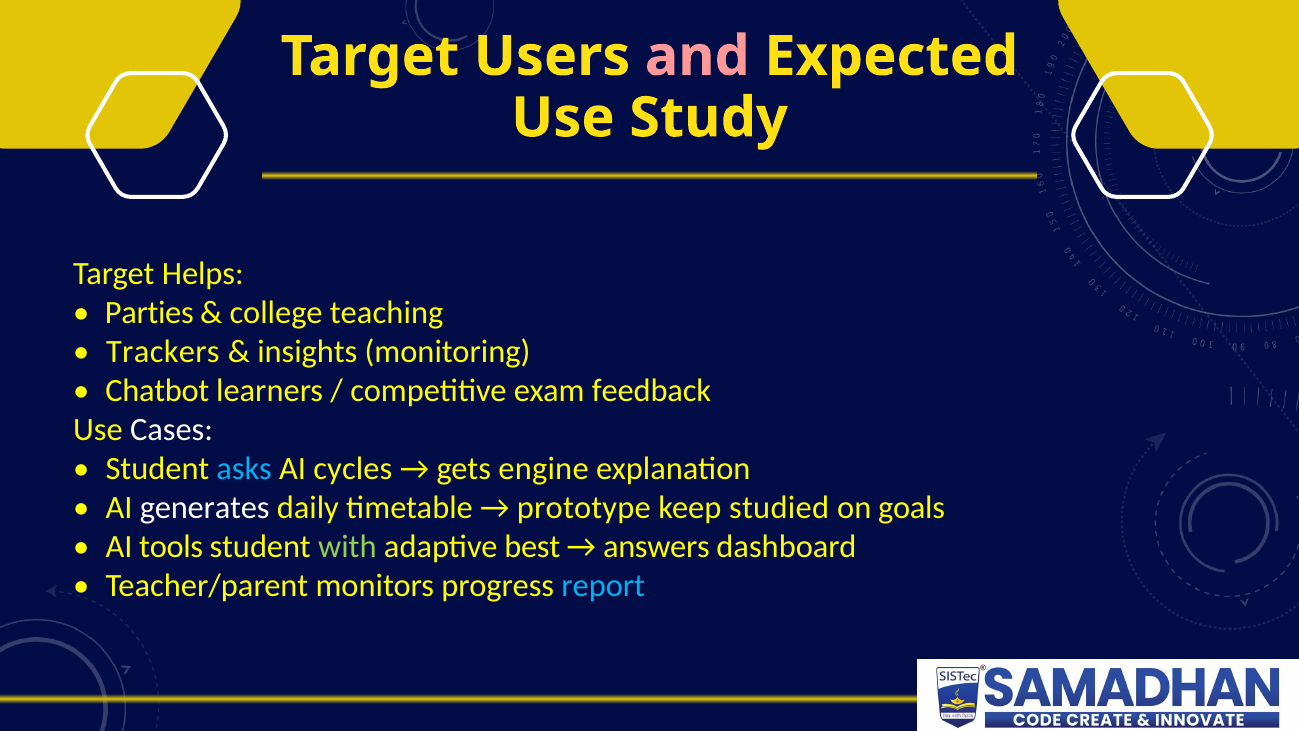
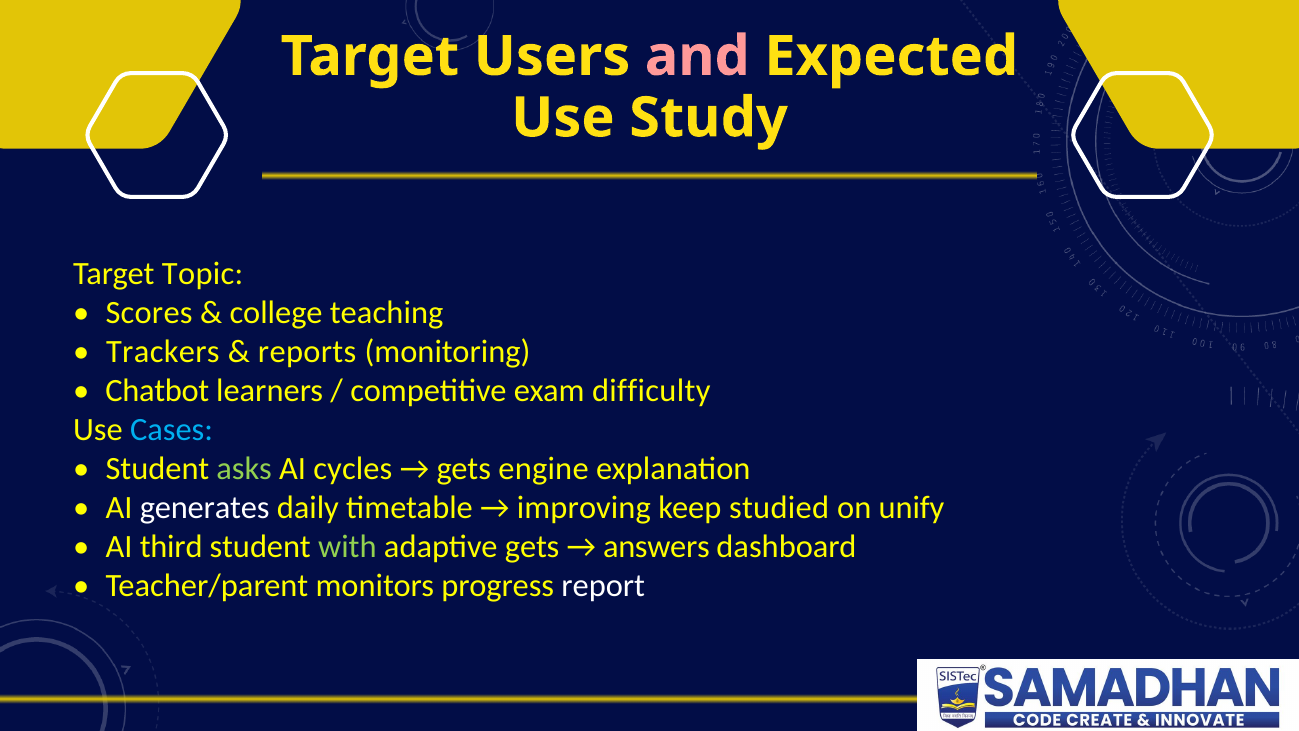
Helps: Helps -> Topic
Parties: Parties -> Scores
insights: insights -> reports
feedback: feedback -> difficulty
Cases colour: white -> light blue
asks colour: light blue -> light green
prototype: prototype -> improving
goals: goals -> unify
tools: tools -> third
adaptive best: best -> gets
report colour: light blue -> white
